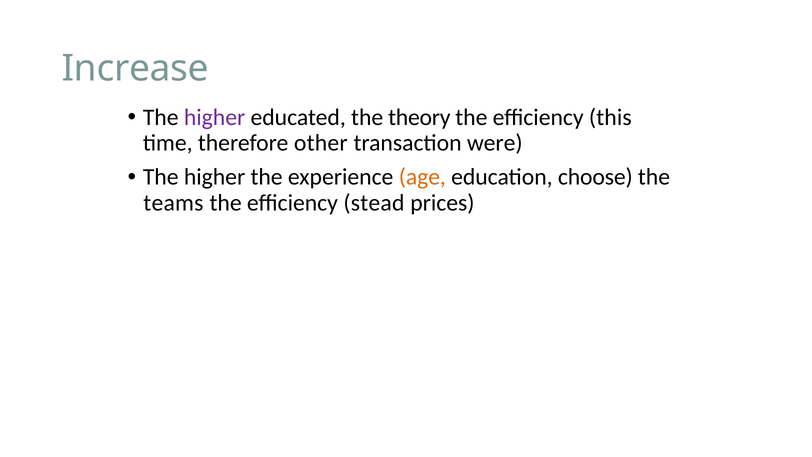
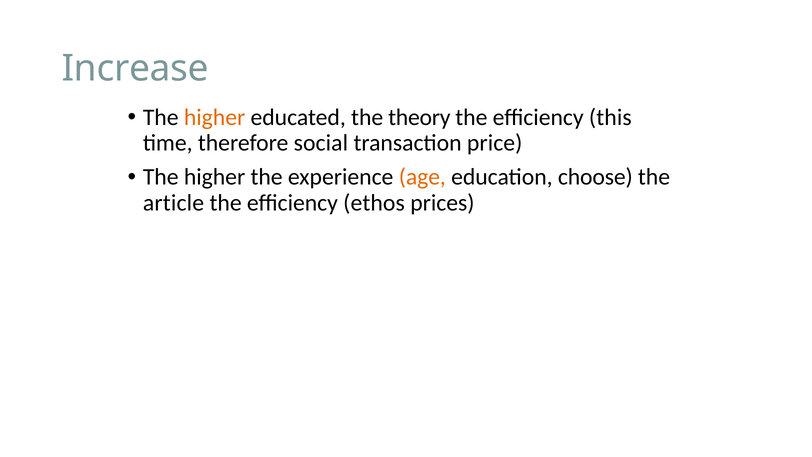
higher at (215, 117) colour: purple -> orange
other: other -> social
were: were -> price
teams: teams -> article
stead: stead -> ethos
